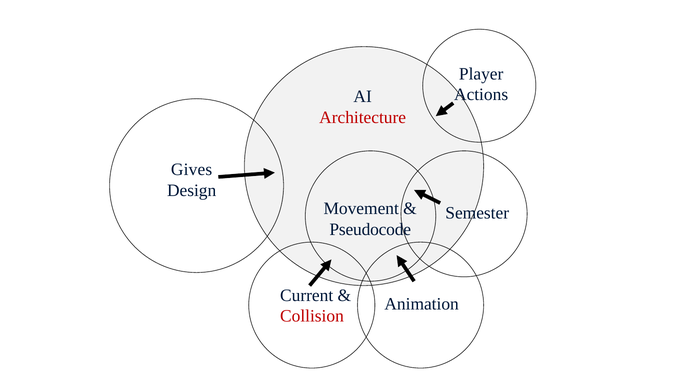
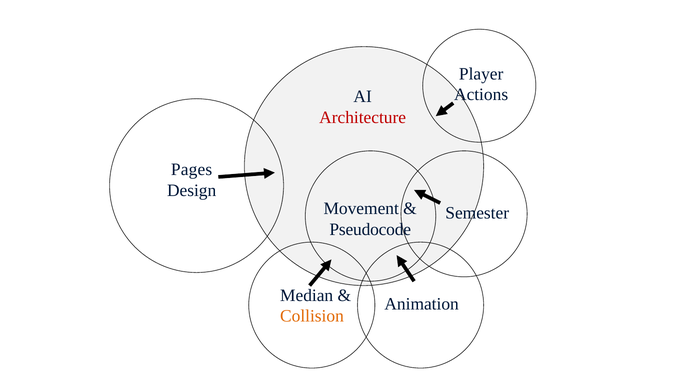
Gives: Gives -> Pages
Current: Current -> Median
Collision colour: red -> orange
